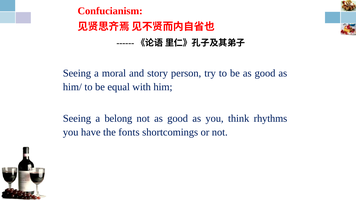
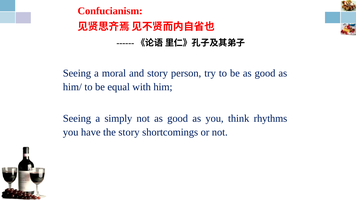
belong: belong -> simply
the fonts: fonts -> story
